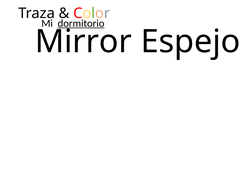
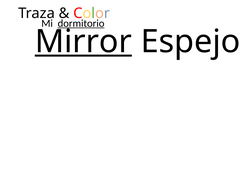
Mirror underline: none -> present
